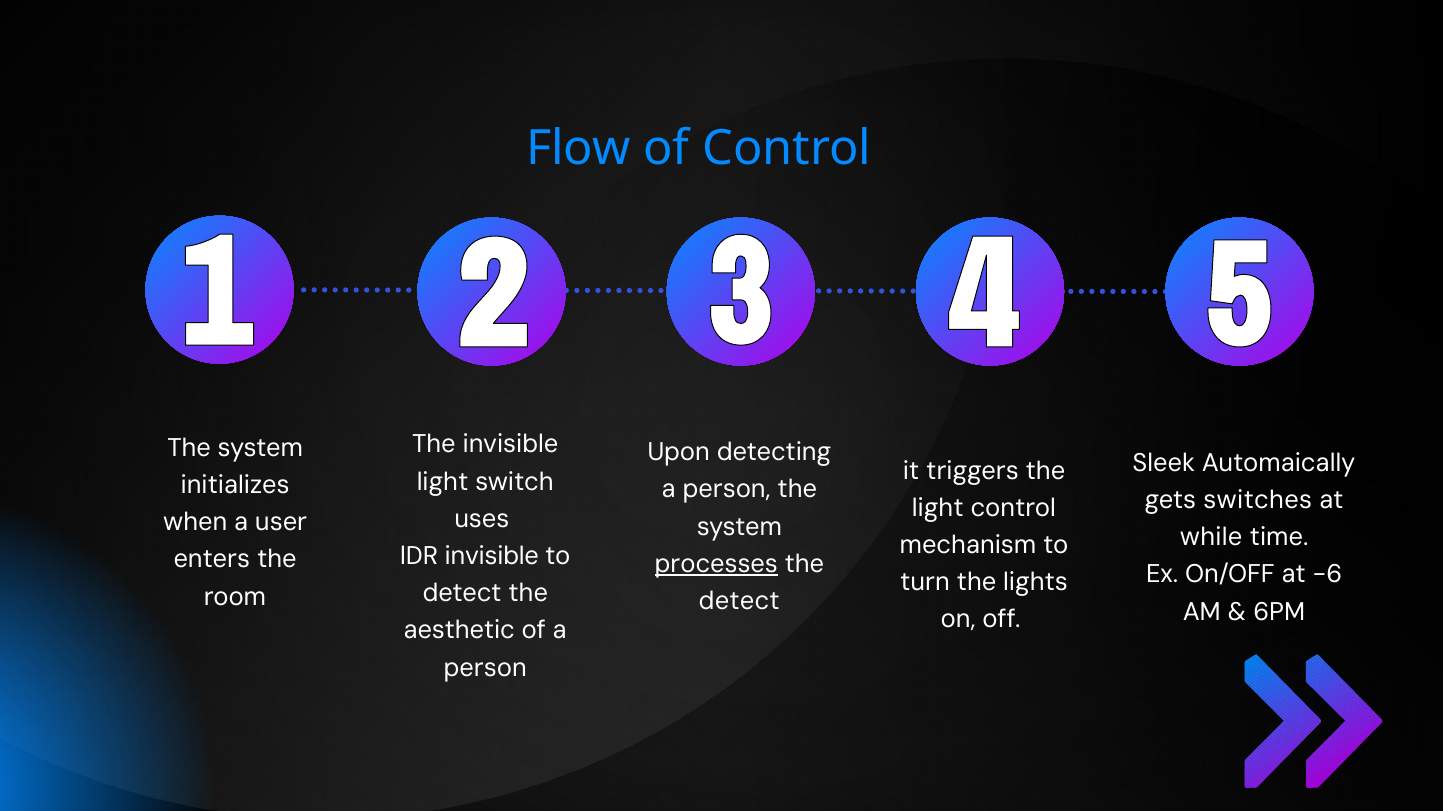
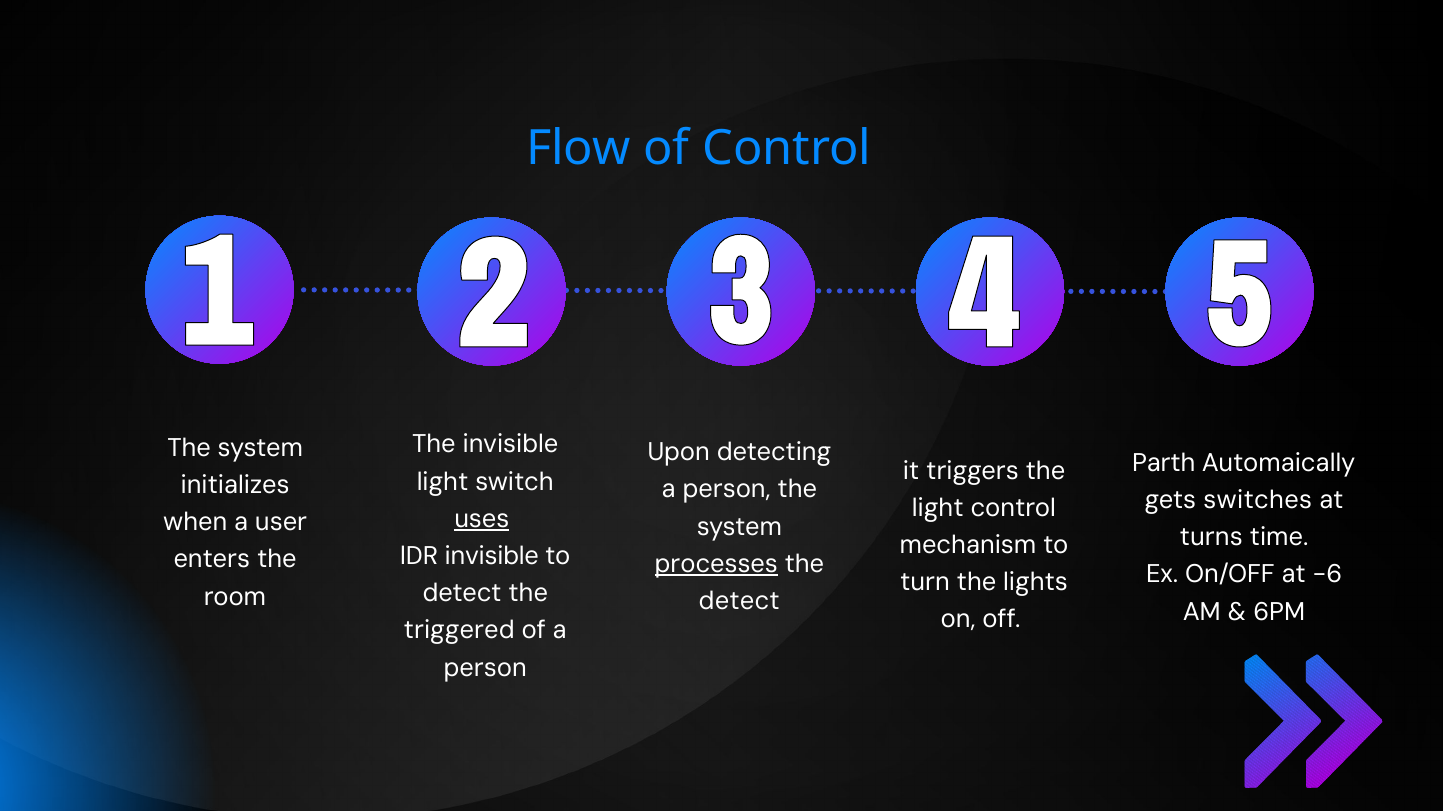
Sleek: Sleek -> Parth
uses underline: none -> present
while: while -> turns
aesthetic: aesthetic -> triggered
